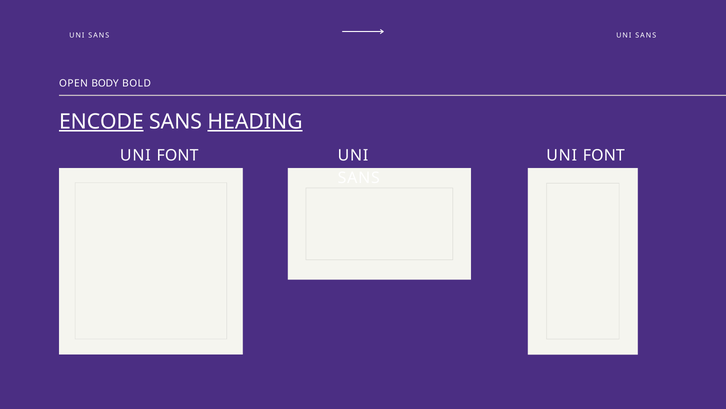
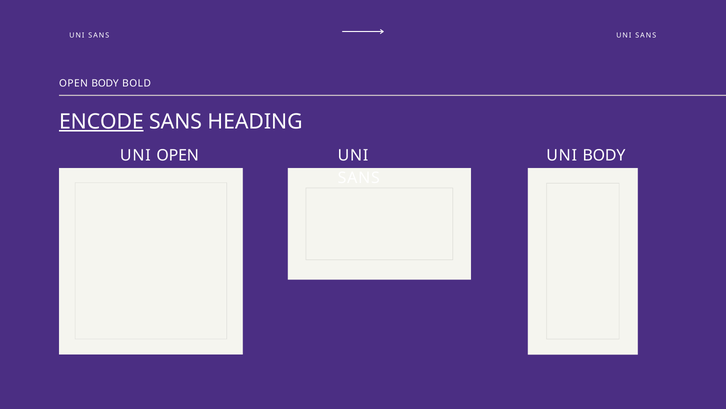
HEADING underline: present -> none
FONT at (177, 155): FONT -> OPEN
FONT at (604, 155): FONT -> BODY
